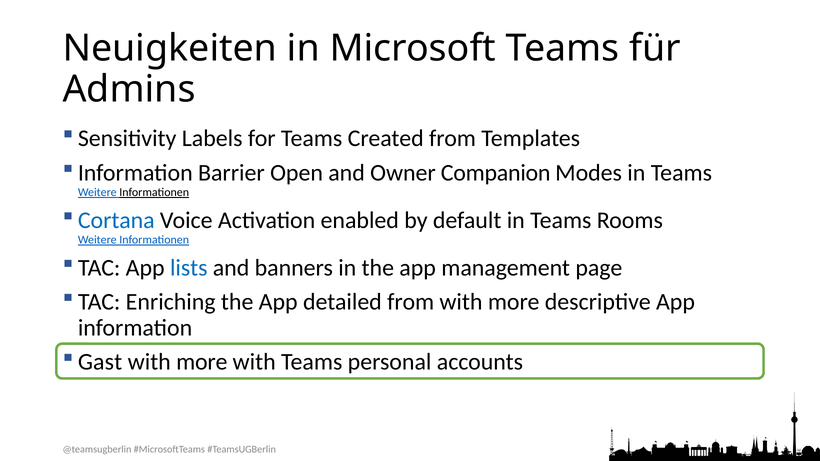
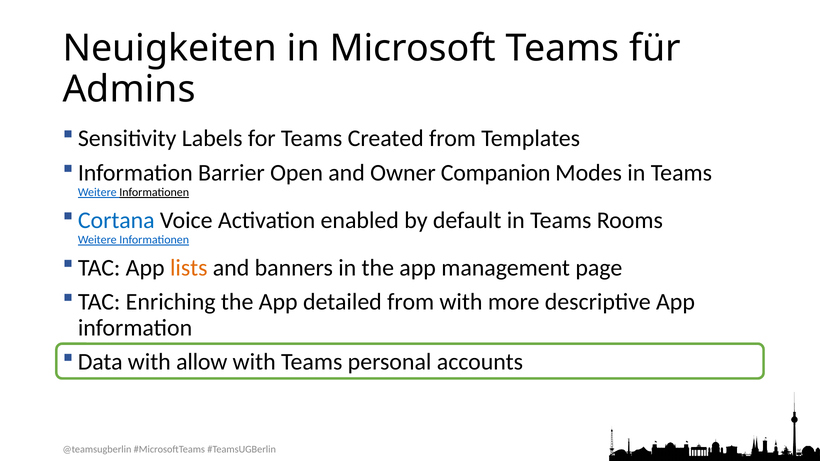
lists colour: blue -> orange
Gast: Gast -> Data
more at (202, 362): more -> allow
